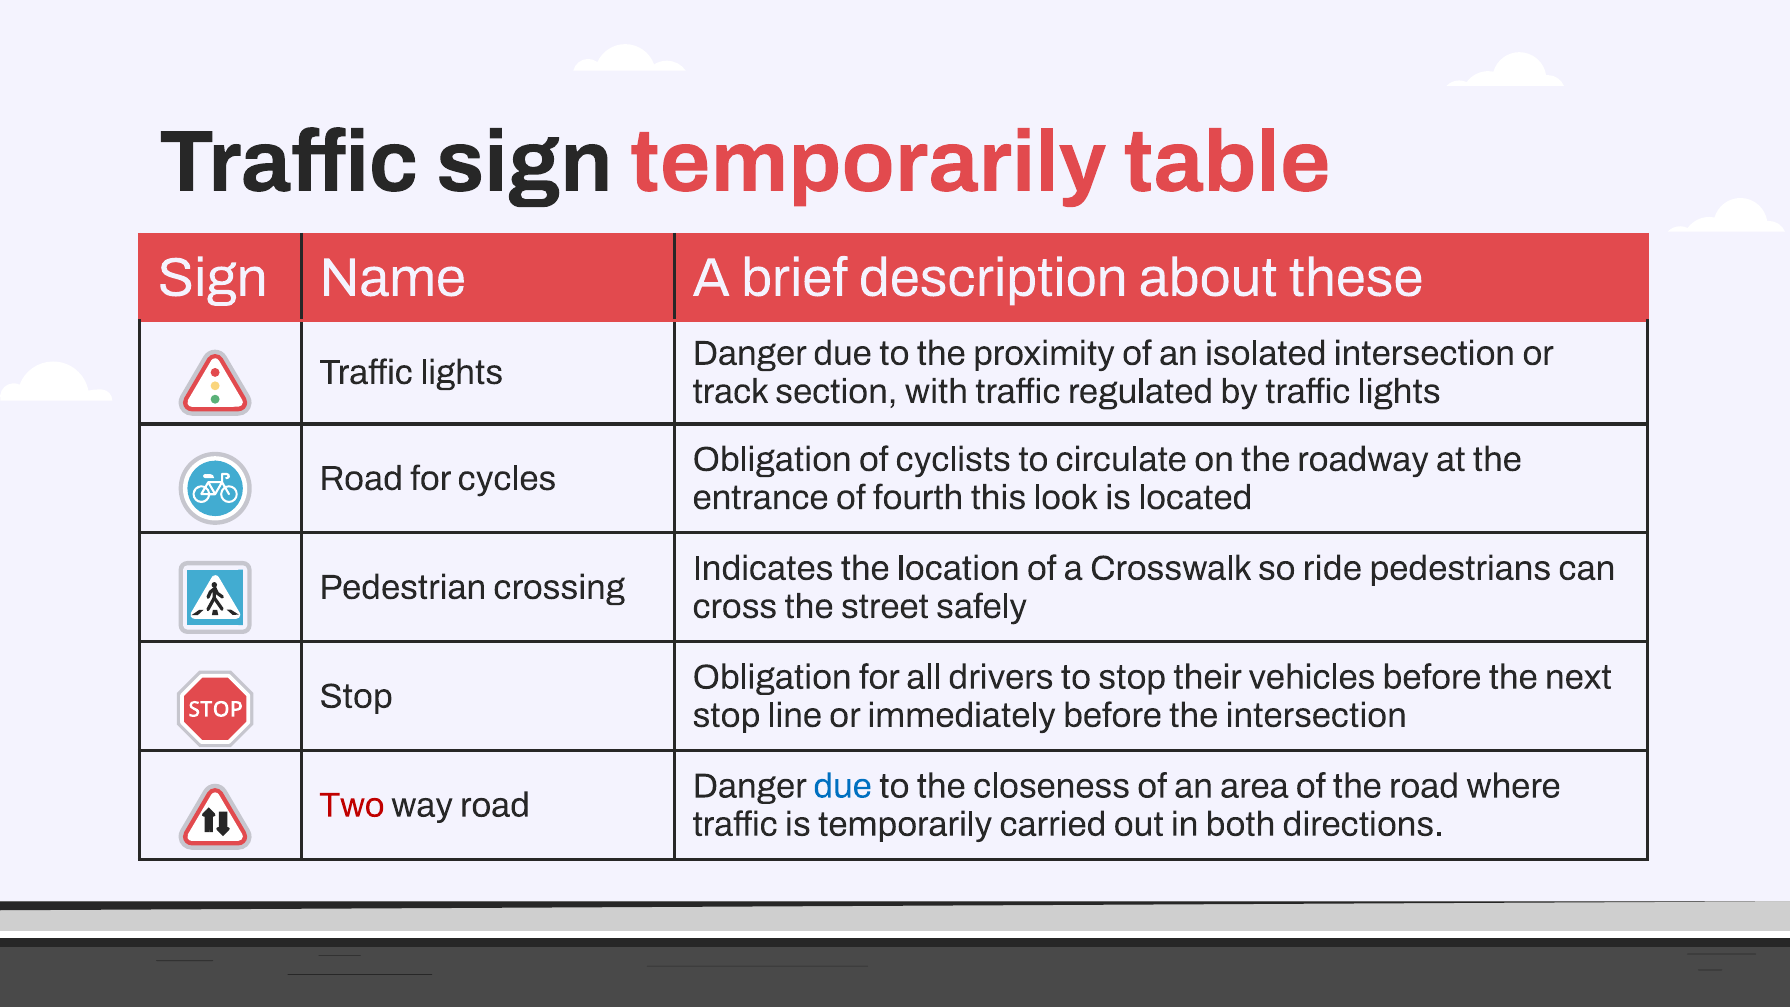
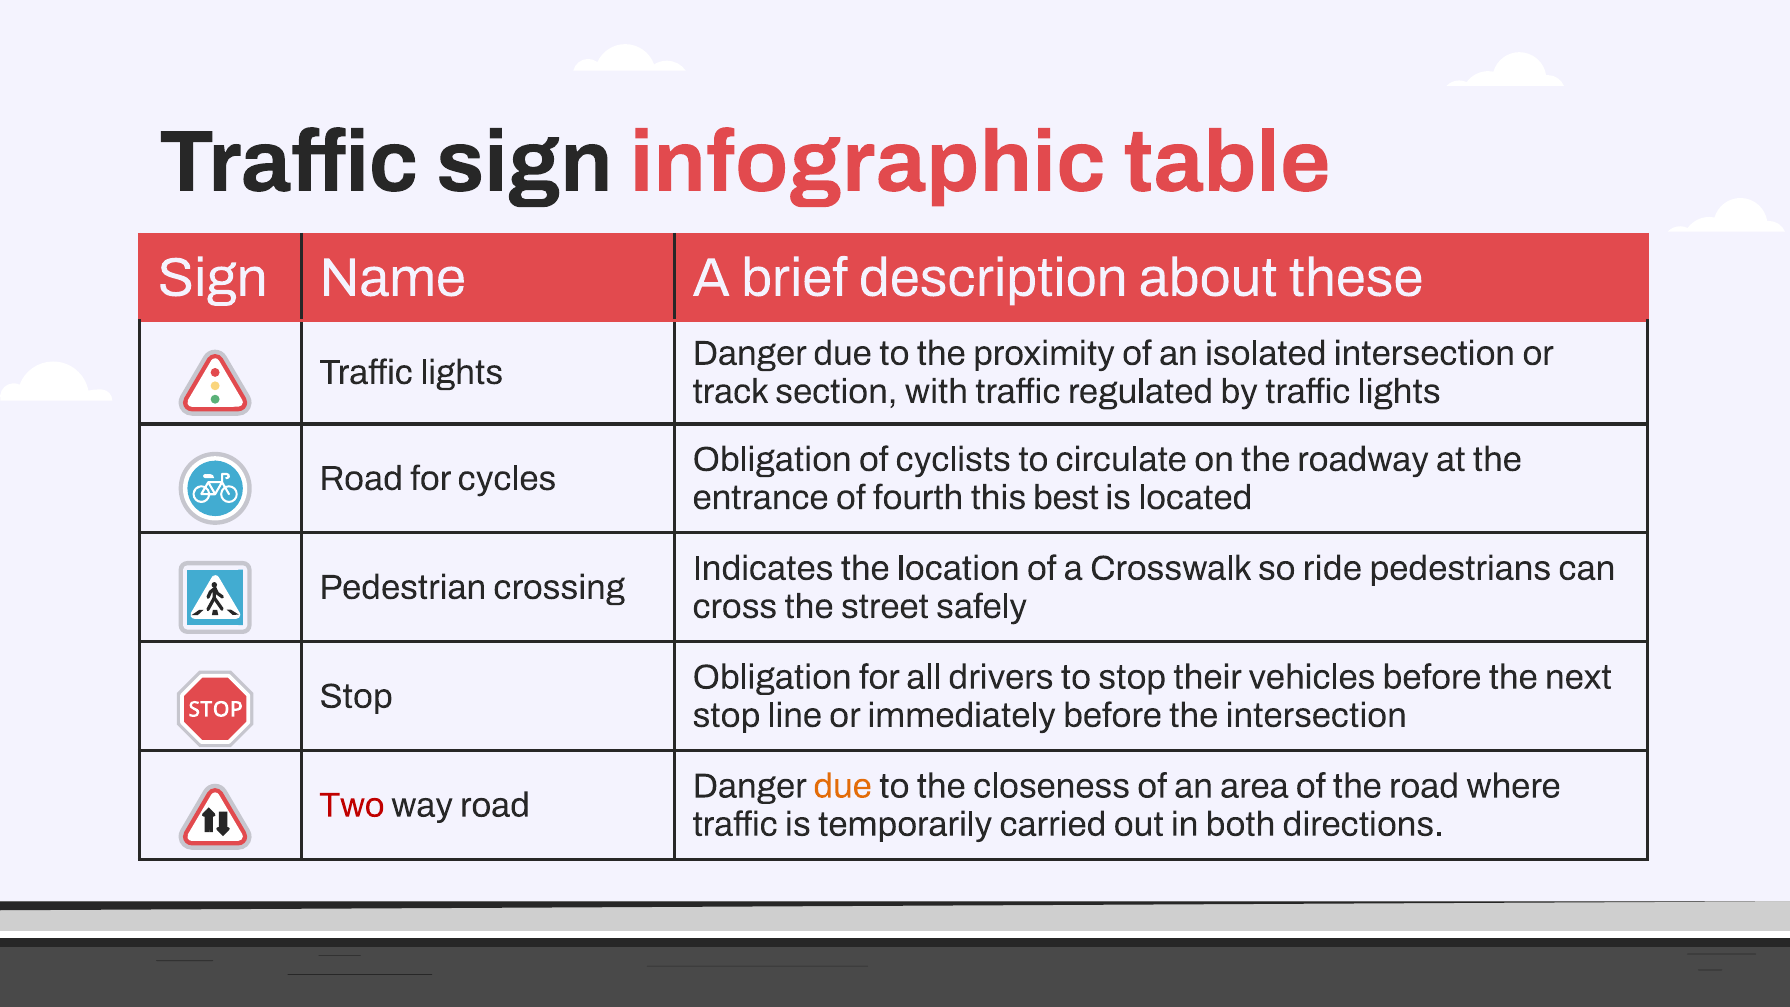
sign temporarily: temporarily -> infographic
look: look -> best
due at (843, 786) colour: blue -> orange
